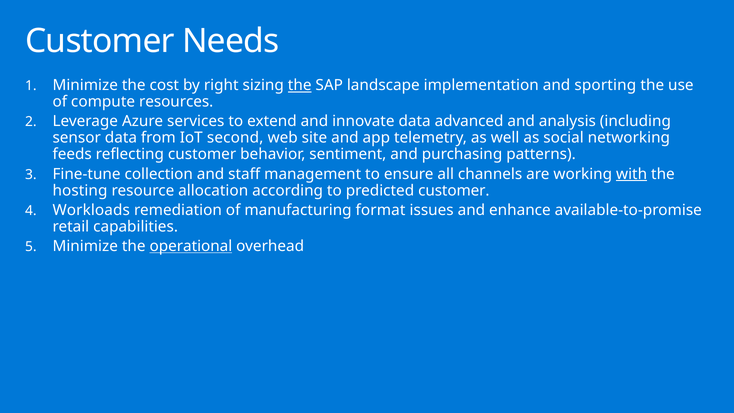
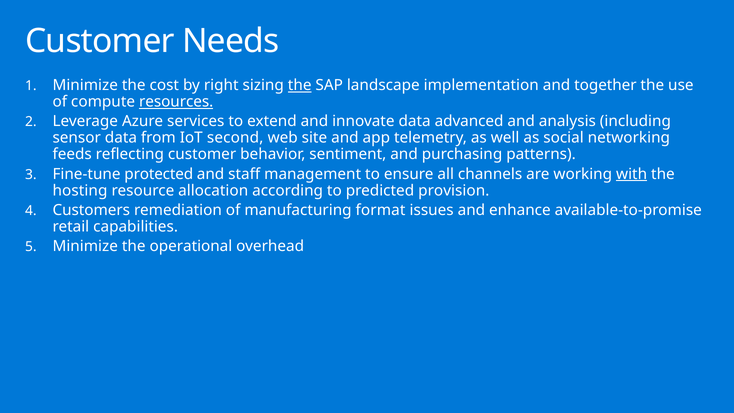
sporting: sporting -> together
resources underline: none -> present
collection: collection -> protected
predicted customer: customer -> provision
Workloads: Workloads -> Customers
operational underline: present -> none
